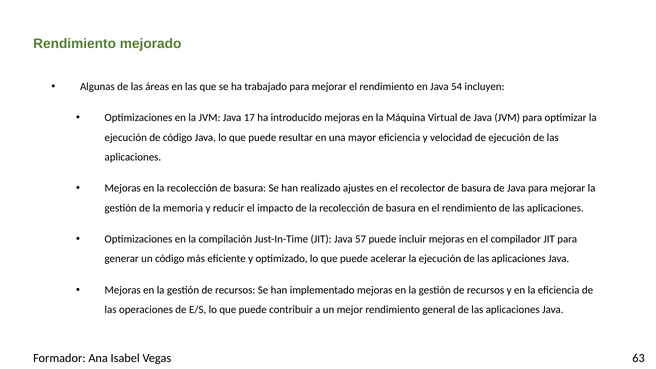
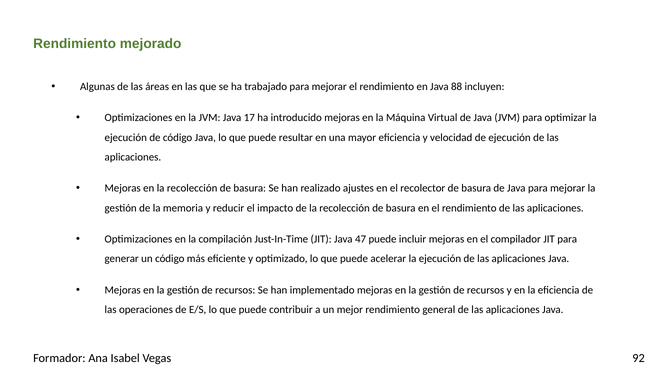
54: 54 -> 88
57: 57 -> 47
63: 63 -> 92
